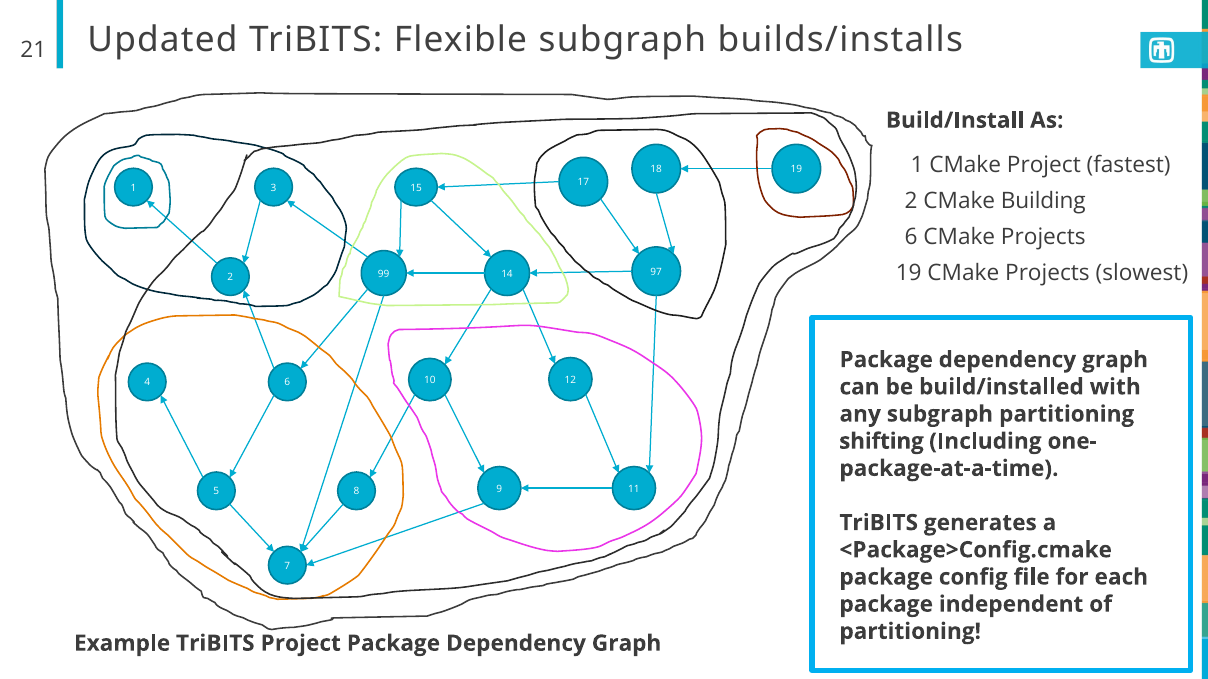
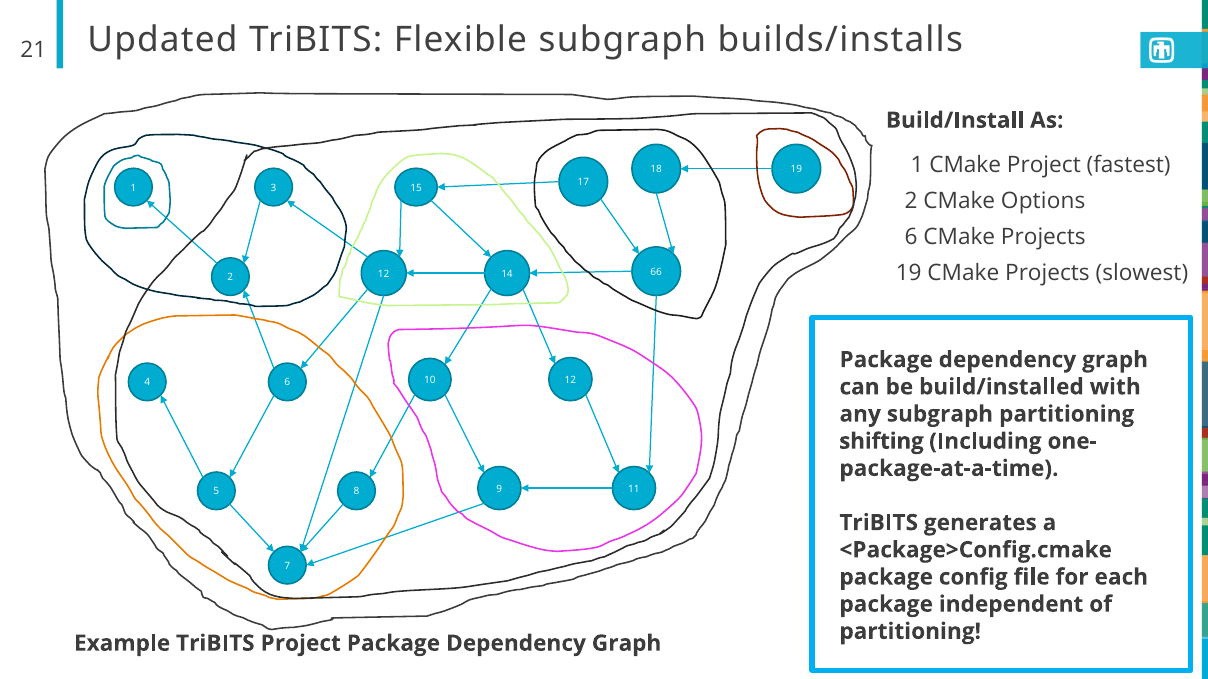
Building: Building -> Options
2 99: 99 -> 12
97: 97 -> 66
